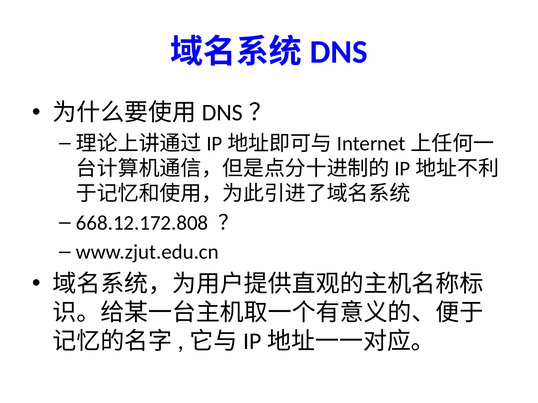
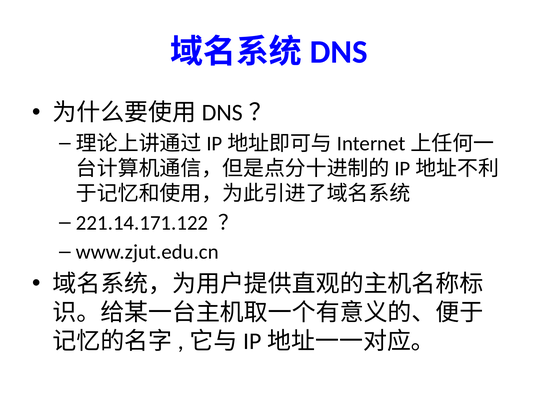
668.12.172.808: 668.12.172.808 -> 221.14.171.122
